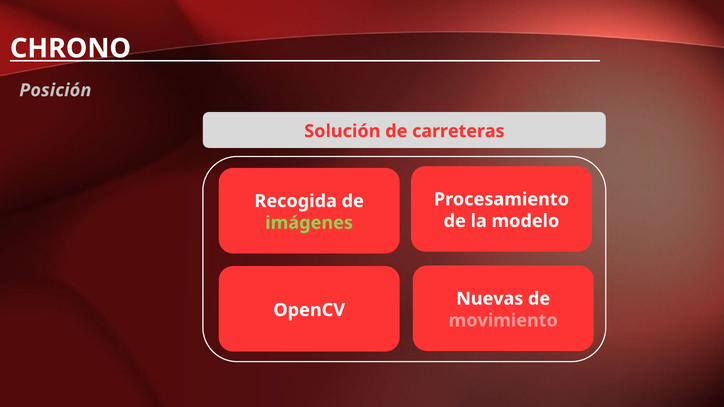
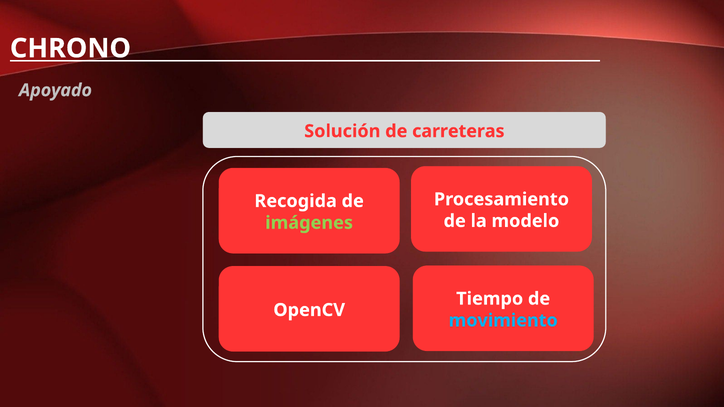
Posición: Posición -> Apoyado
Nuevas: Nuevas -> Tiempo
movimiento colour: pink -> light blue
